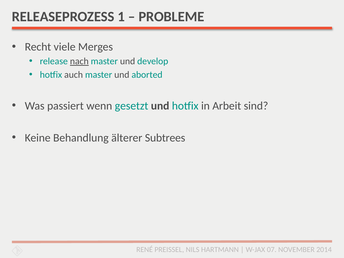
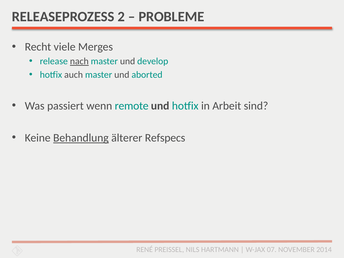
1: 1 -> 2
gesetzt: gesetzt -> remote
Behandlung underline: none -> present
Subtrees: Subtrees -> Refspecs
